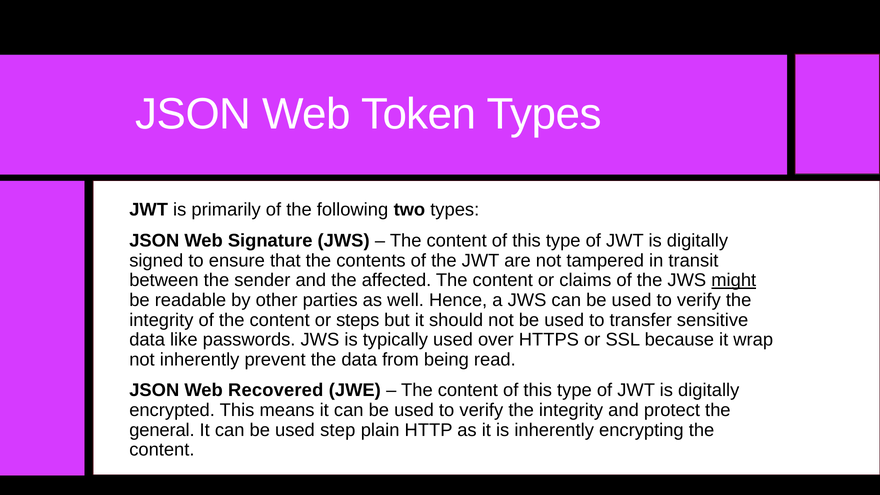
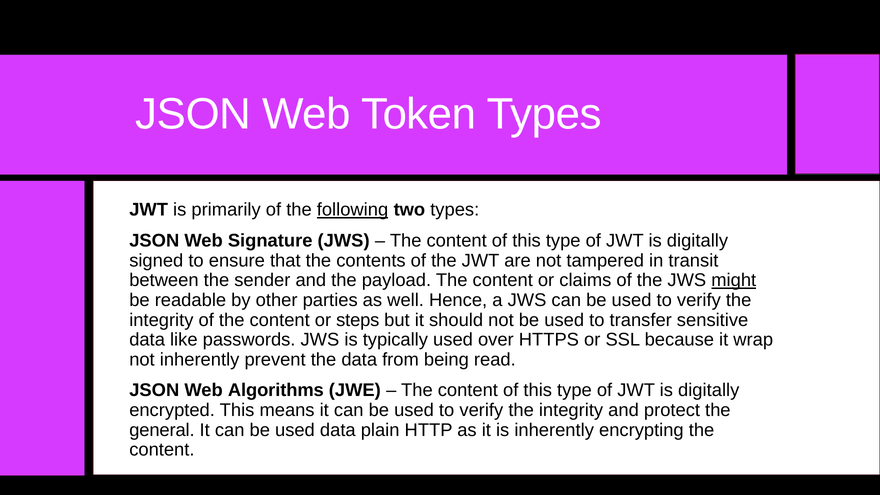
following underline: none -> present
affected: affected -> payload
Recovered: Recovered -> Algorithms
used step: step -> data
